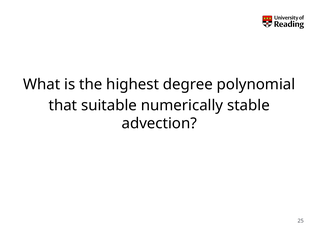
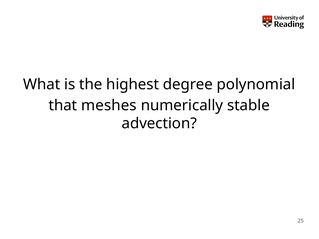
suitable: suitable -> meshes
